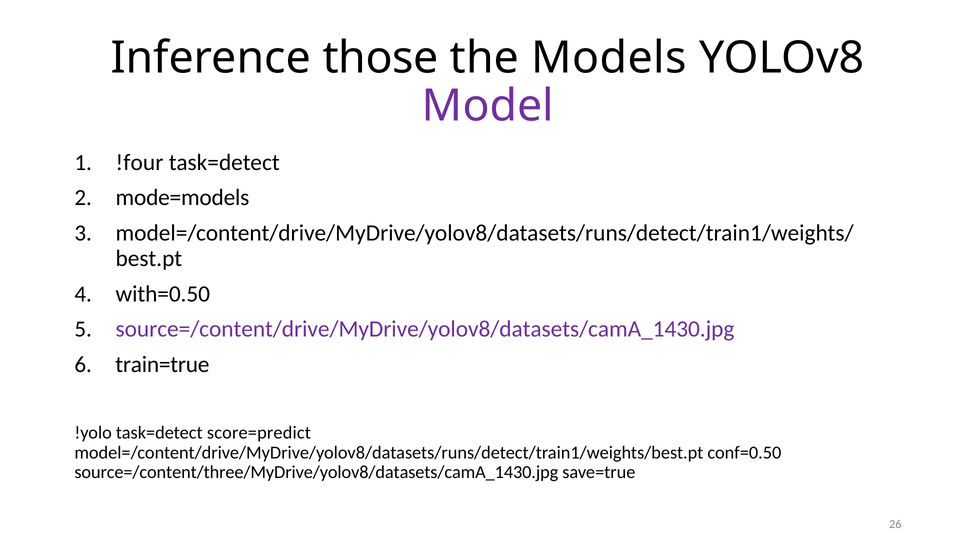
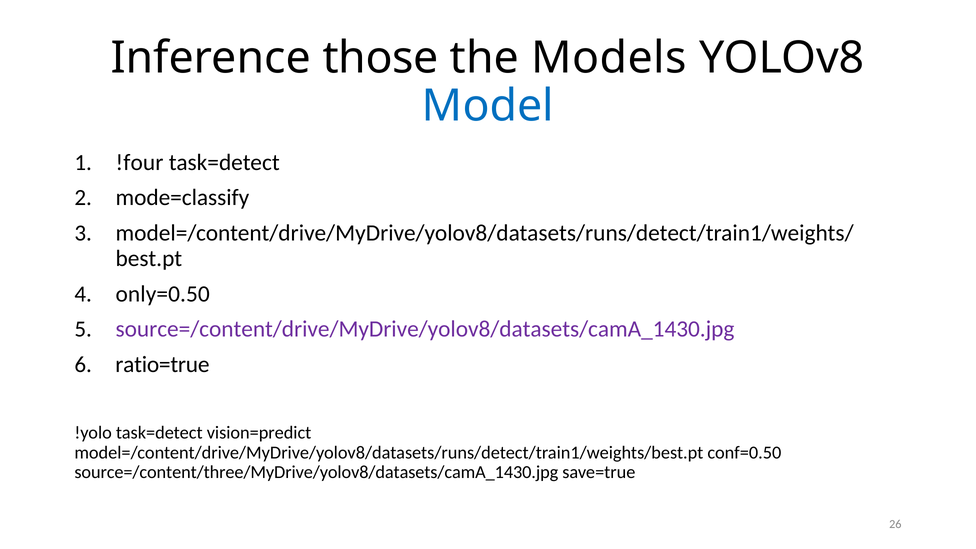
Model colour: purple -> blue
mode=models: mode=models -> mode=classify
with=0.50: with=0.50 -> only=0.50
train=true: train=true -> ratio=true
score=predict: score=predict -> vision=predict
